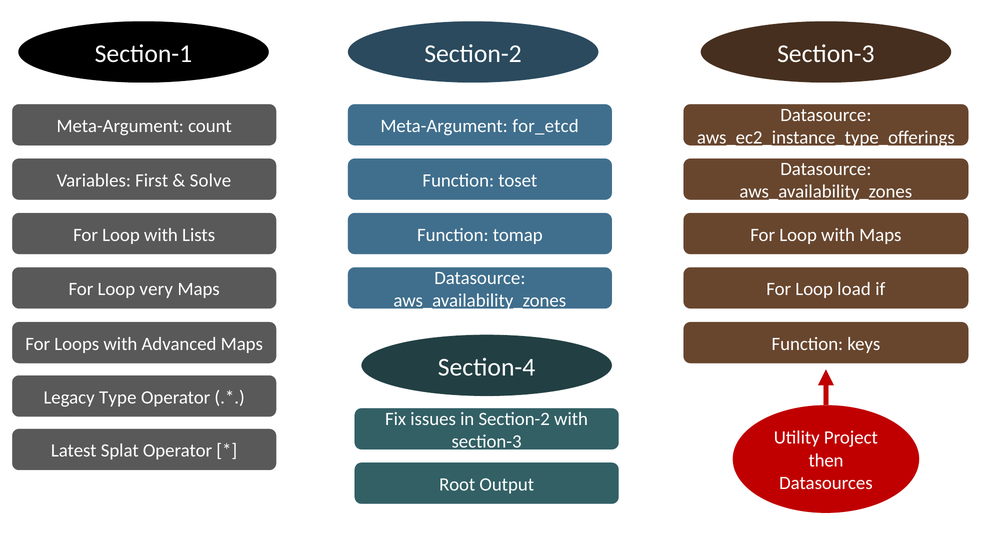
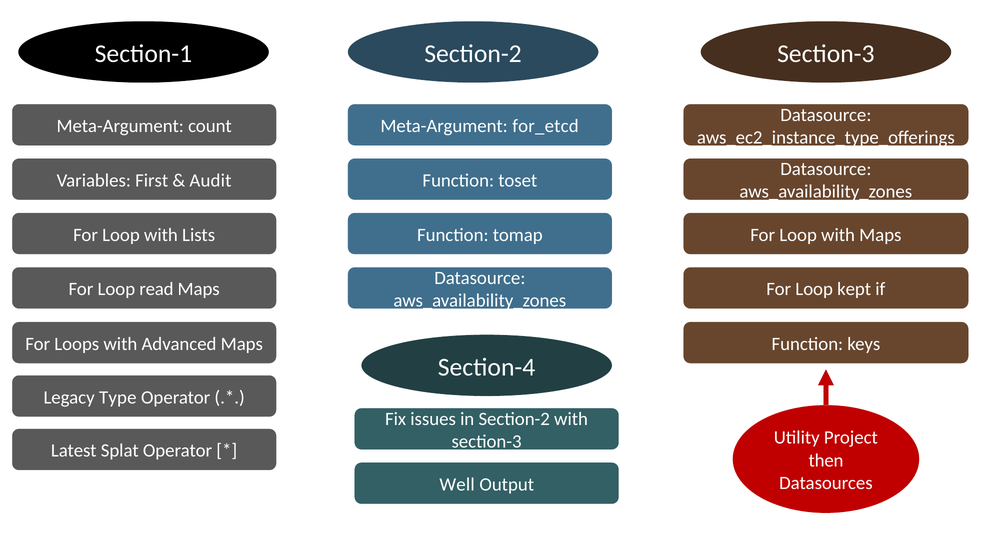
Solve: Solve -> Audit
very: very -> read
load: load -> kept
Root: Root -> Well
